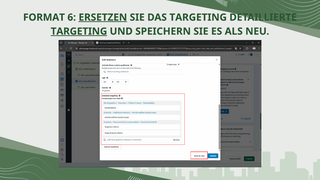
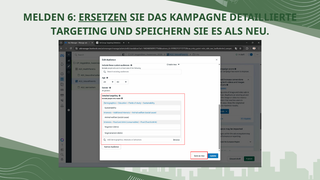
FORMAT: FORMAT -> MELDEN
DAS TARGETING: TARGETING -> KAMPAGNE
TARGETING at (79, 31) underline: present -> none
